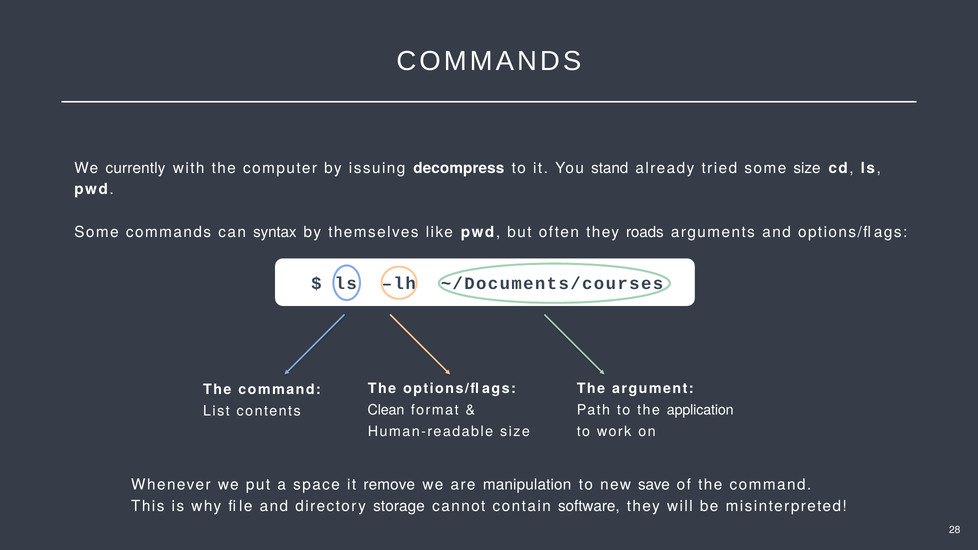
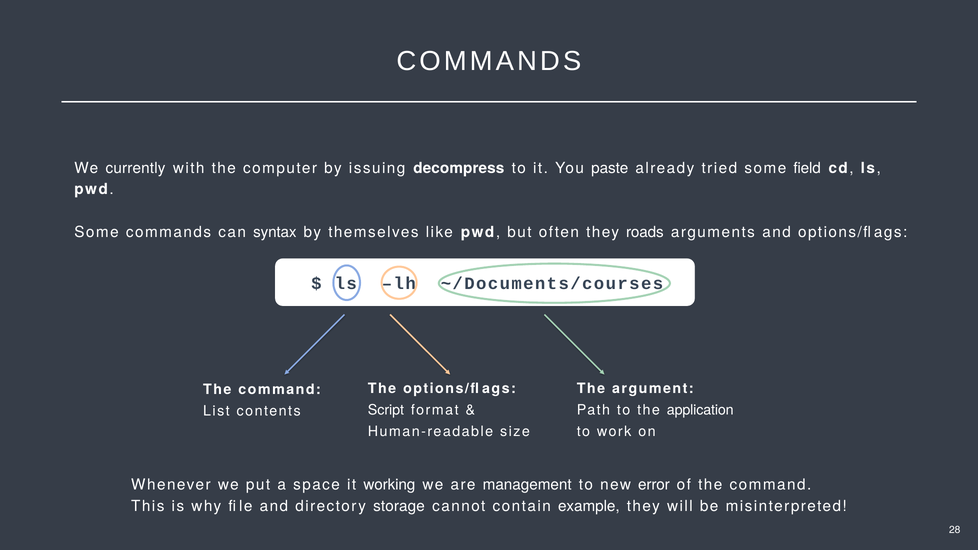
stand: stand -> paste
some size: size -> field
Clean: Clean -> Script
remove: remove -> working
manipulation: manipulation -> management
save: save -> error
software: software -> example
